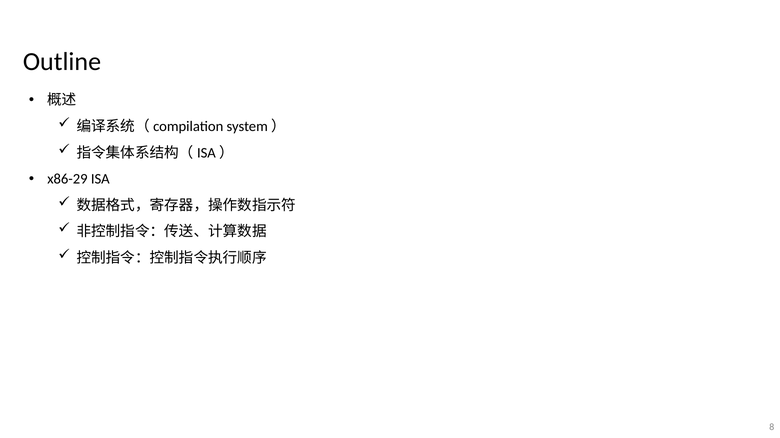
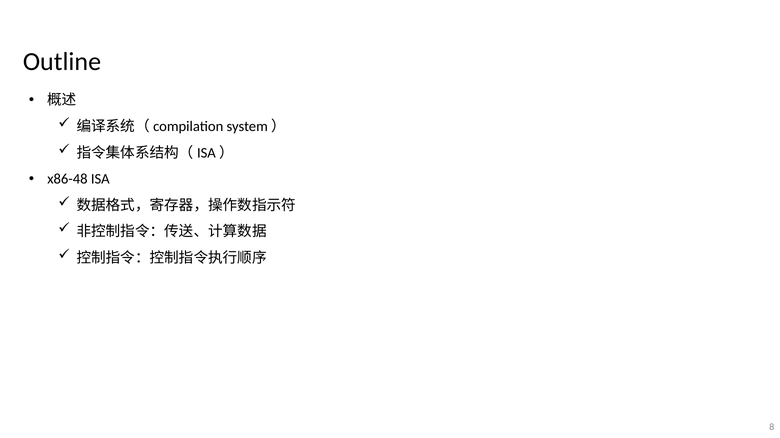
x86-29: x86-29 -> x86-48
